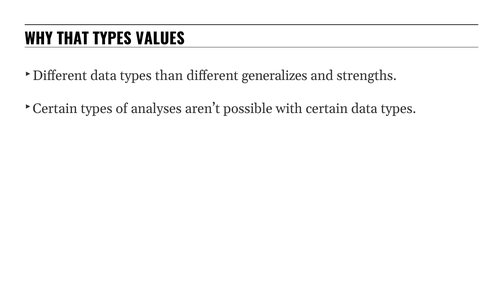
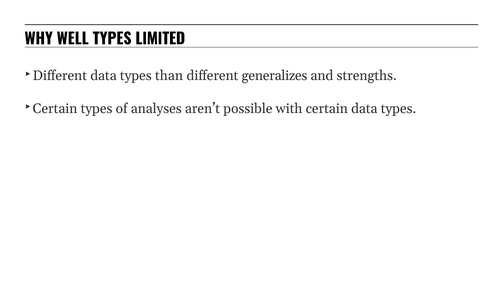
THAT: THAT -> WELL
VALUES: VALUES -> LIMITED
